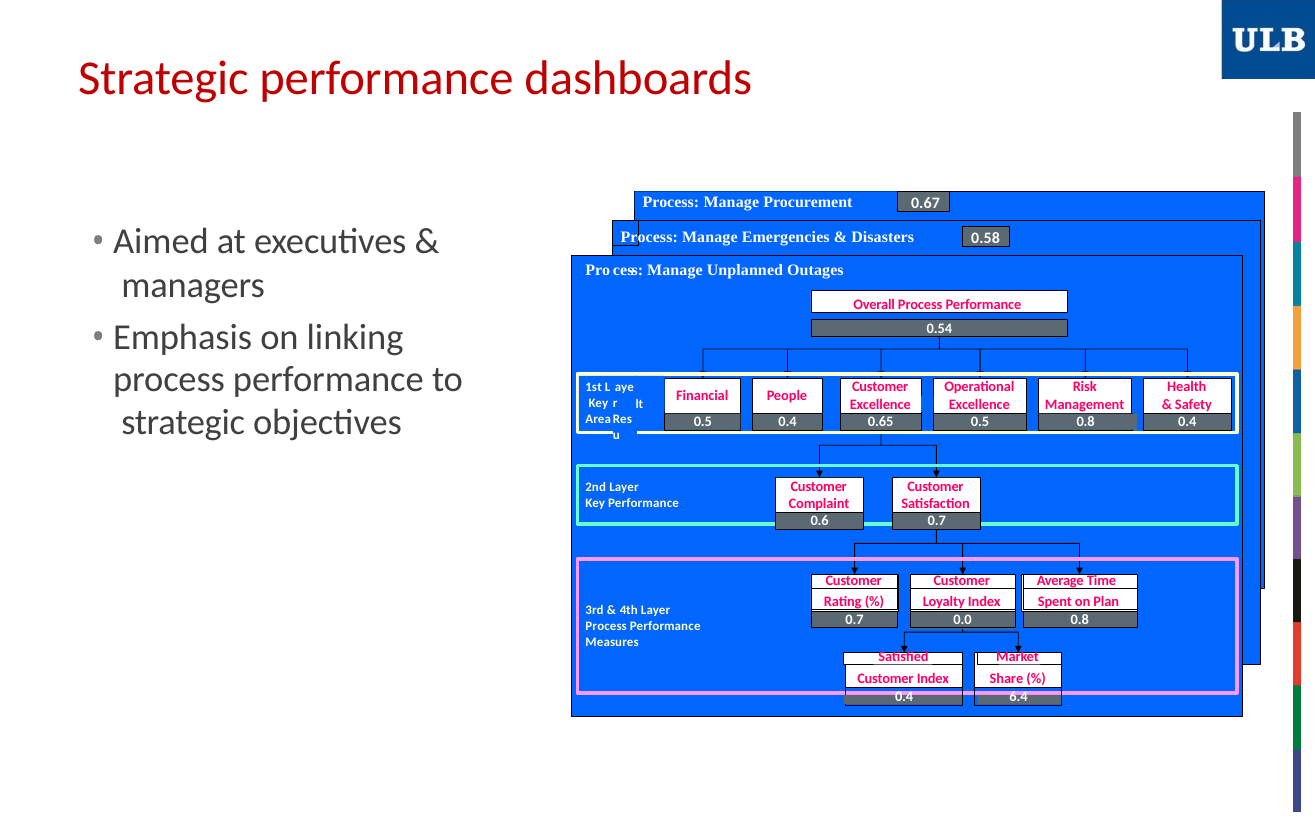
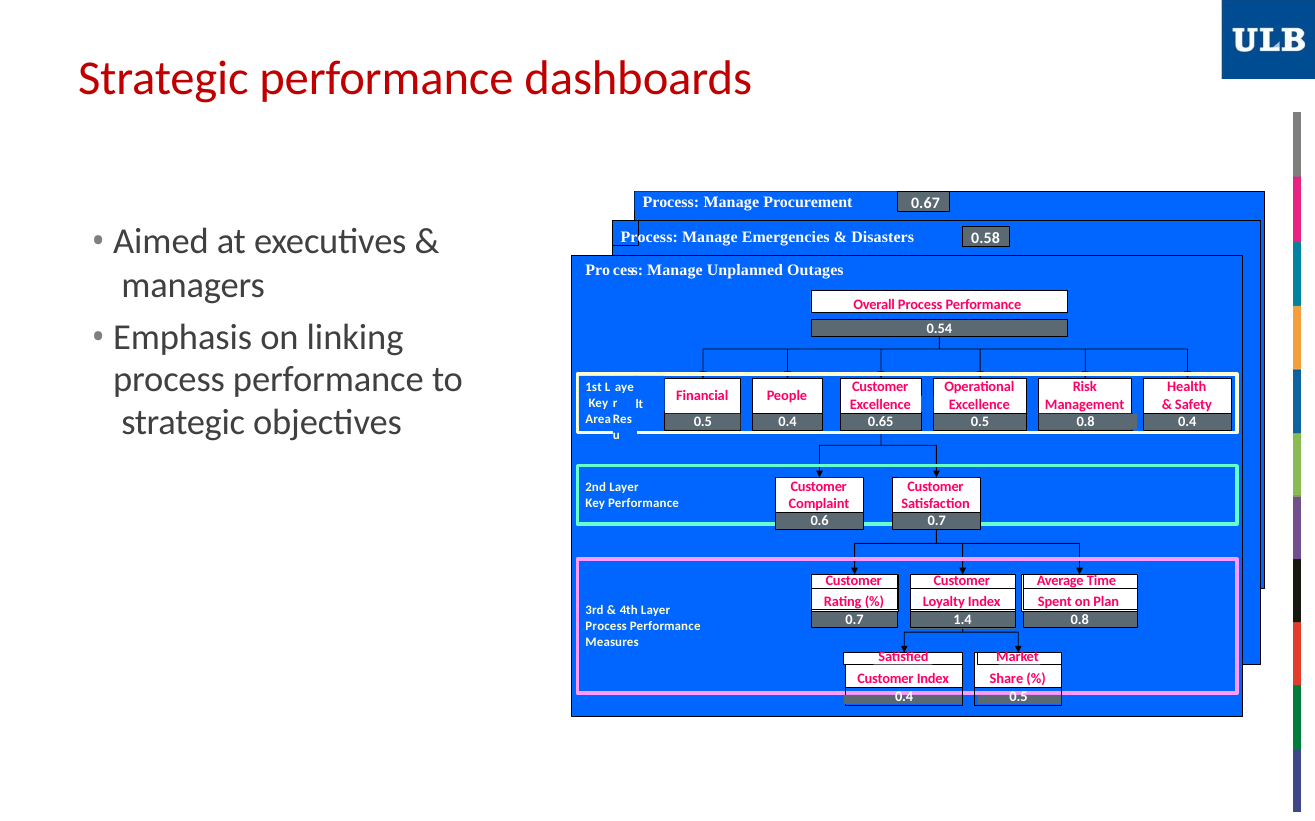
0.0: 0.0 -> 1.4
6.4 at (1018, 696): 6.4 -> 0.5
